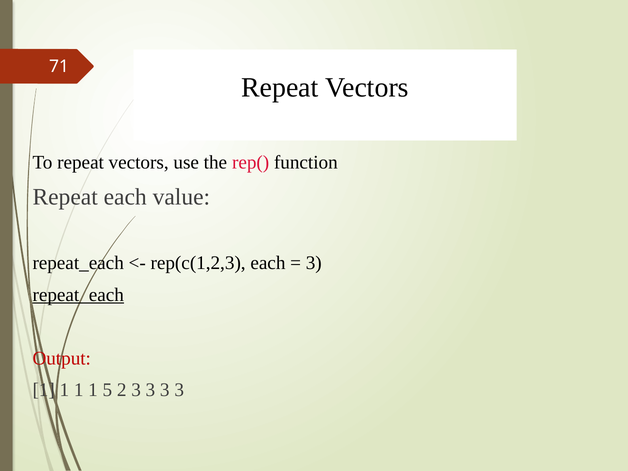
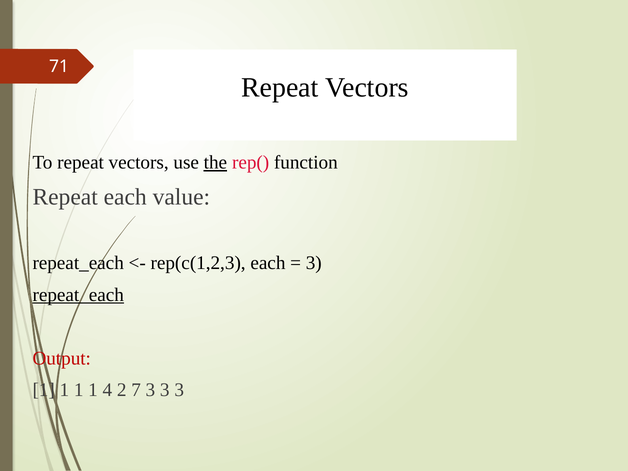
the underline: none -> present
5: 5 -> 4
2 3: 3 -> 7
